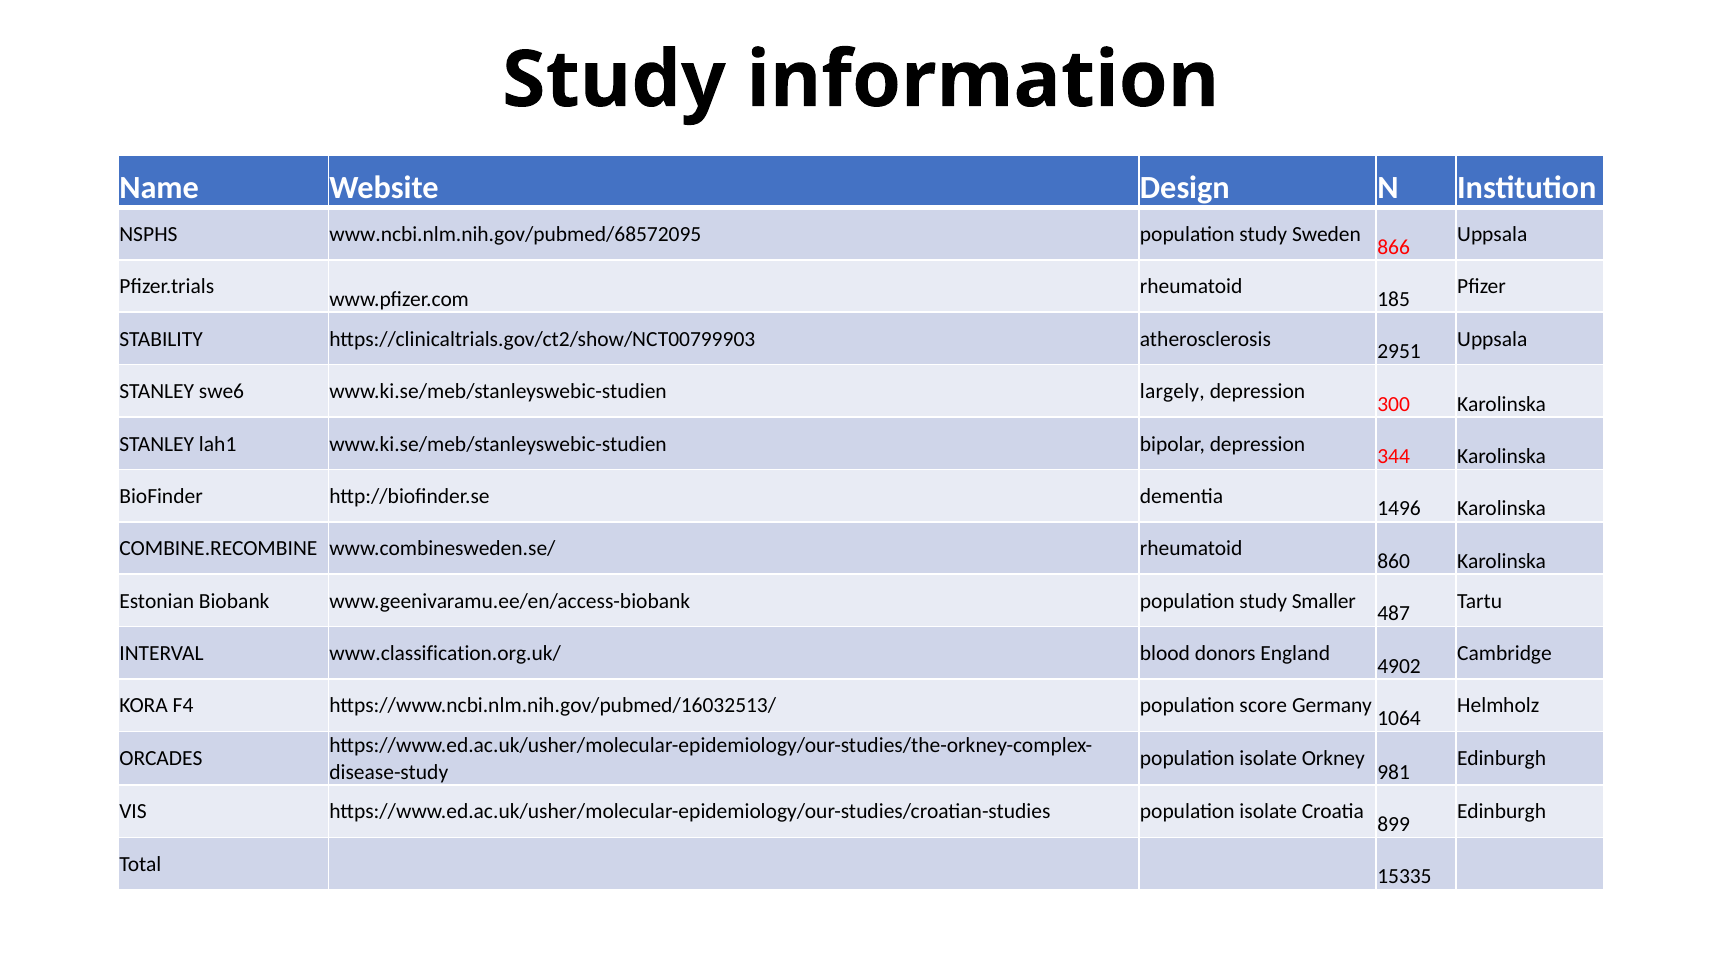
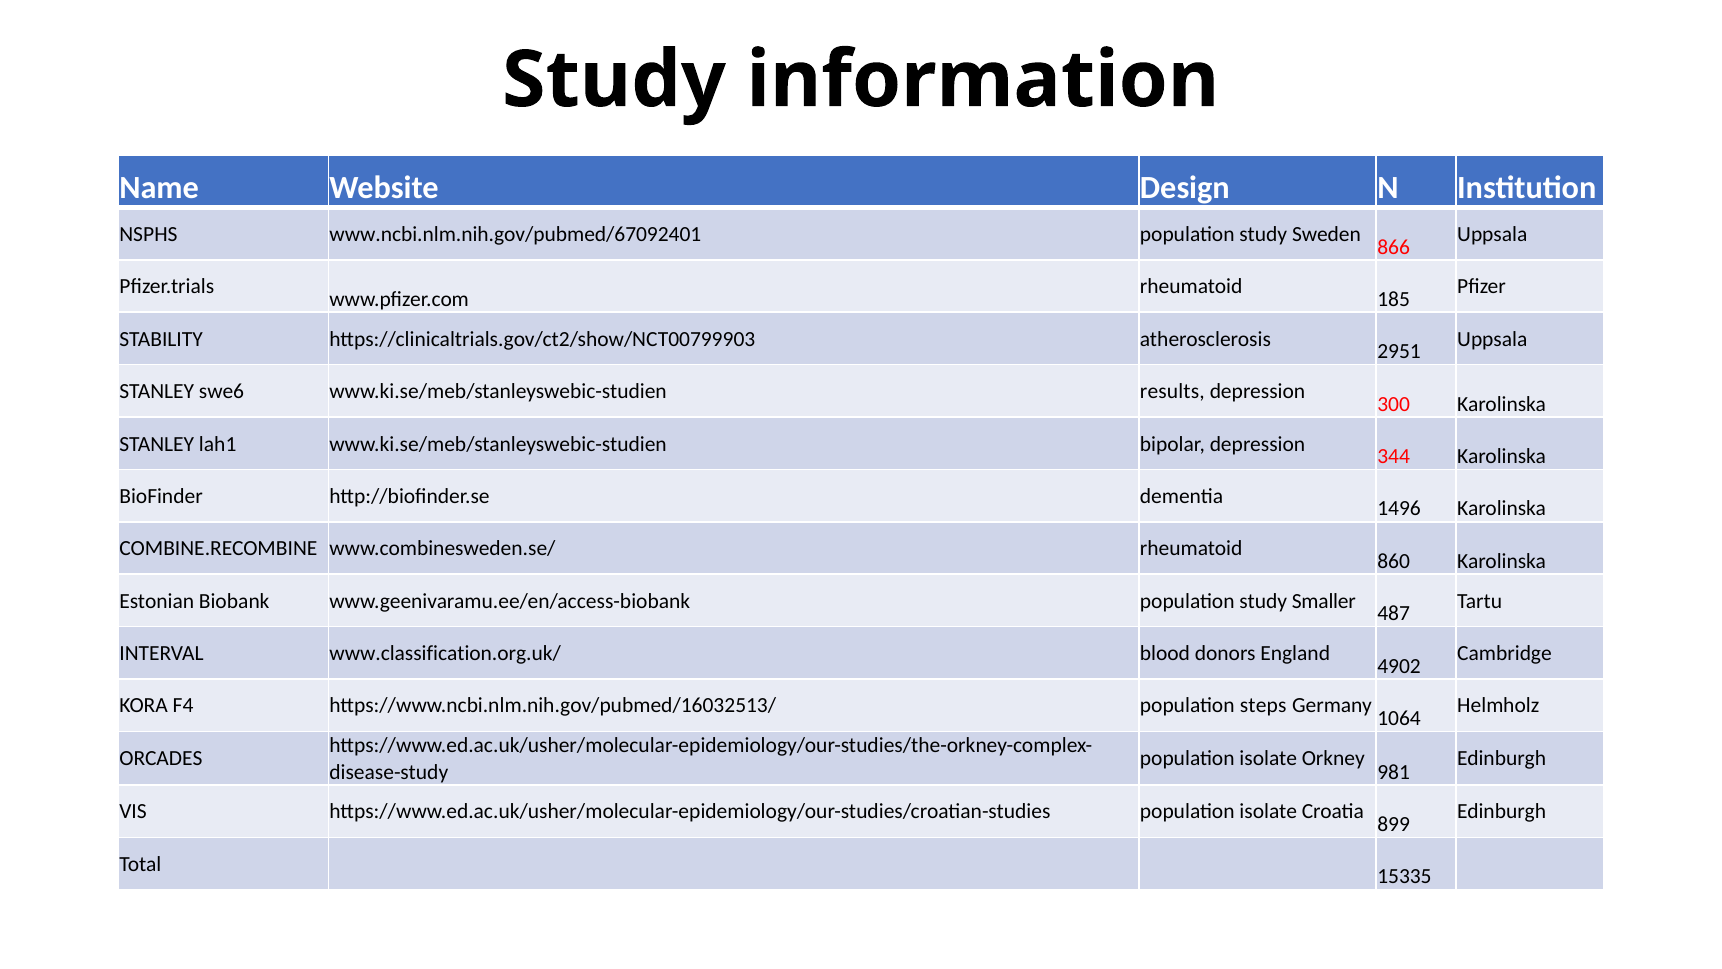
www.ncbi.nlm.nih.gov/pubmed/68572095: www.ncbi.nlm.nih.gov/pubmed/68572095 -> www.ncbi.nlm.nih.gov/pubmed/67092401
largely: largely -> results
score: score -> steps
